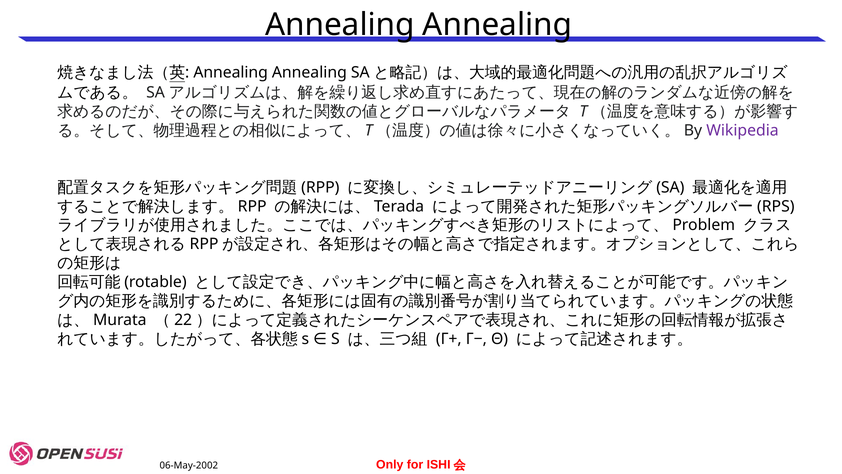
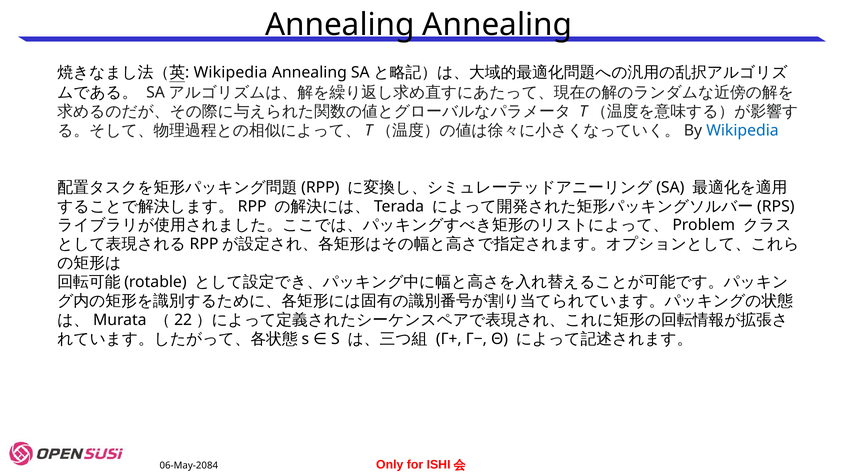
Annealing at (231, 73): Annealing -> Wikipedia
Wikipedia at (742, 130) colour: purple -> blue
06-May-2002: 06-May-2002 -> 06-May-2084
